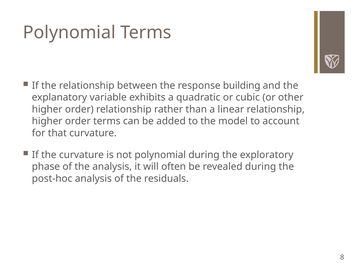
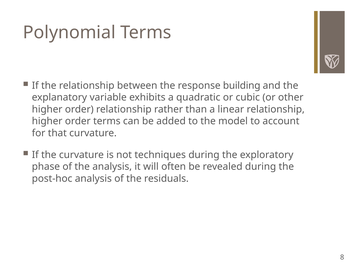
not polynomial: polynomial -> techniques
